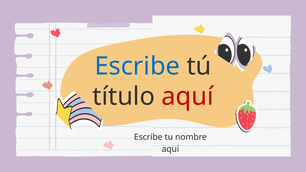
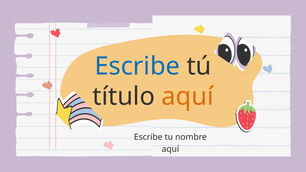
aquí at (188, 97) colour: red -> orange
